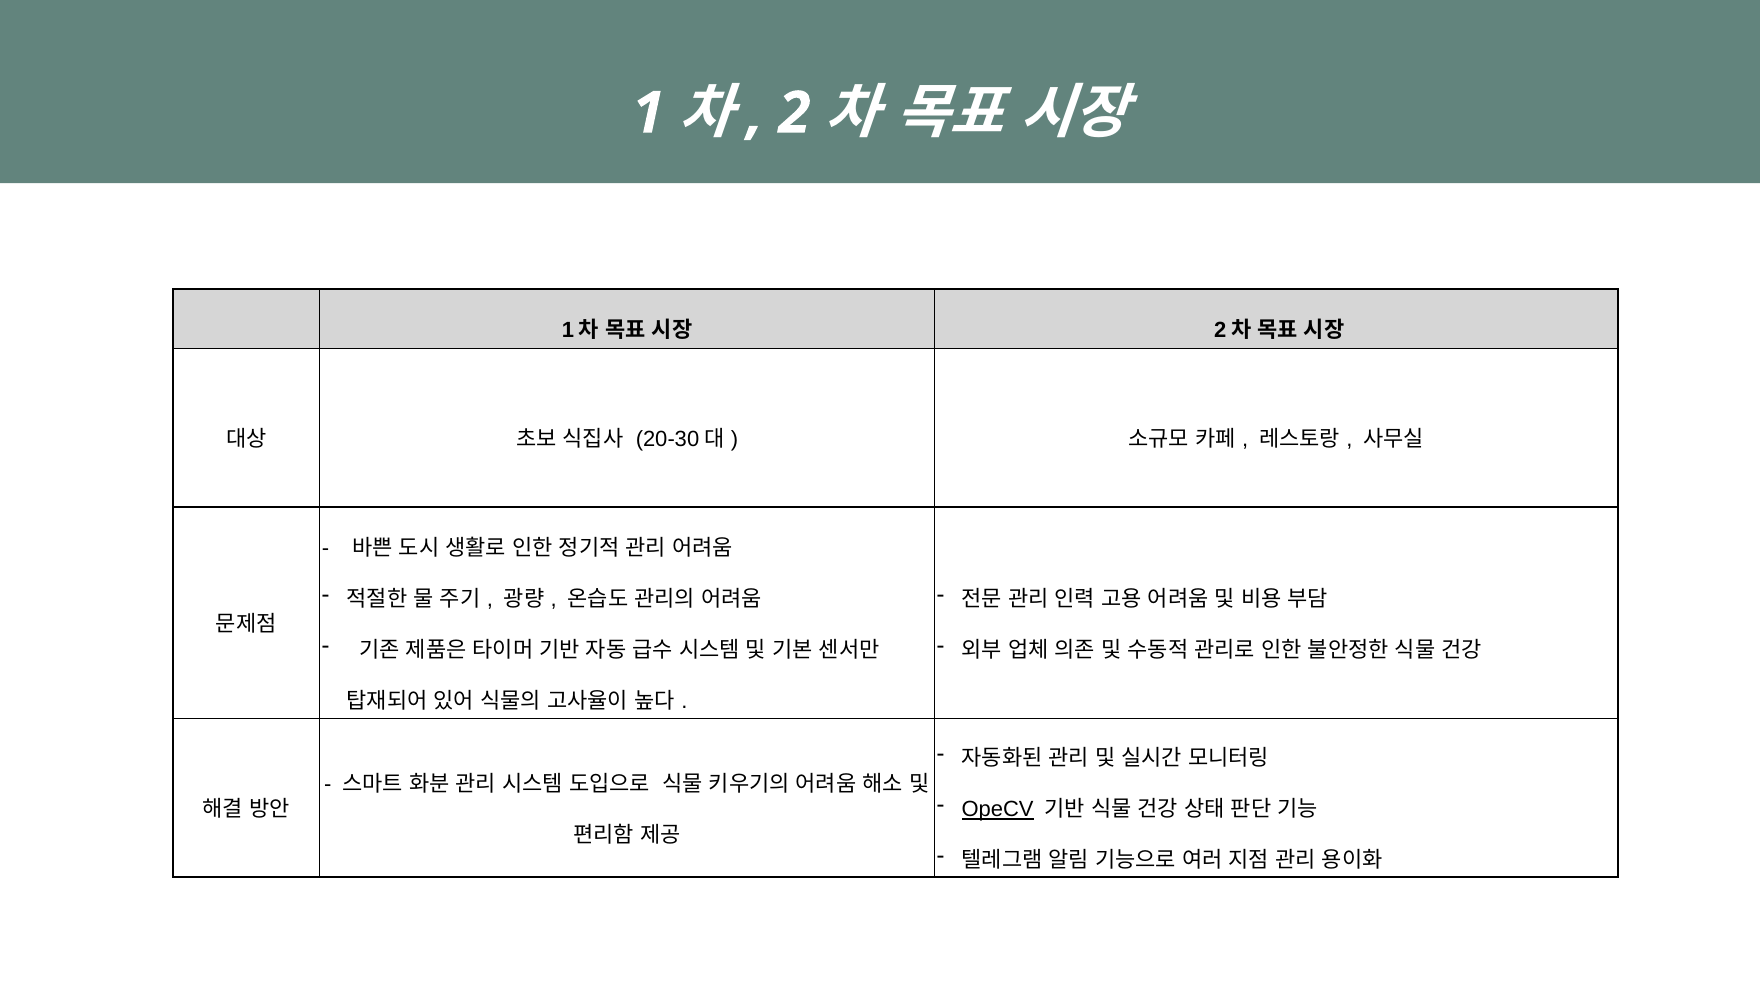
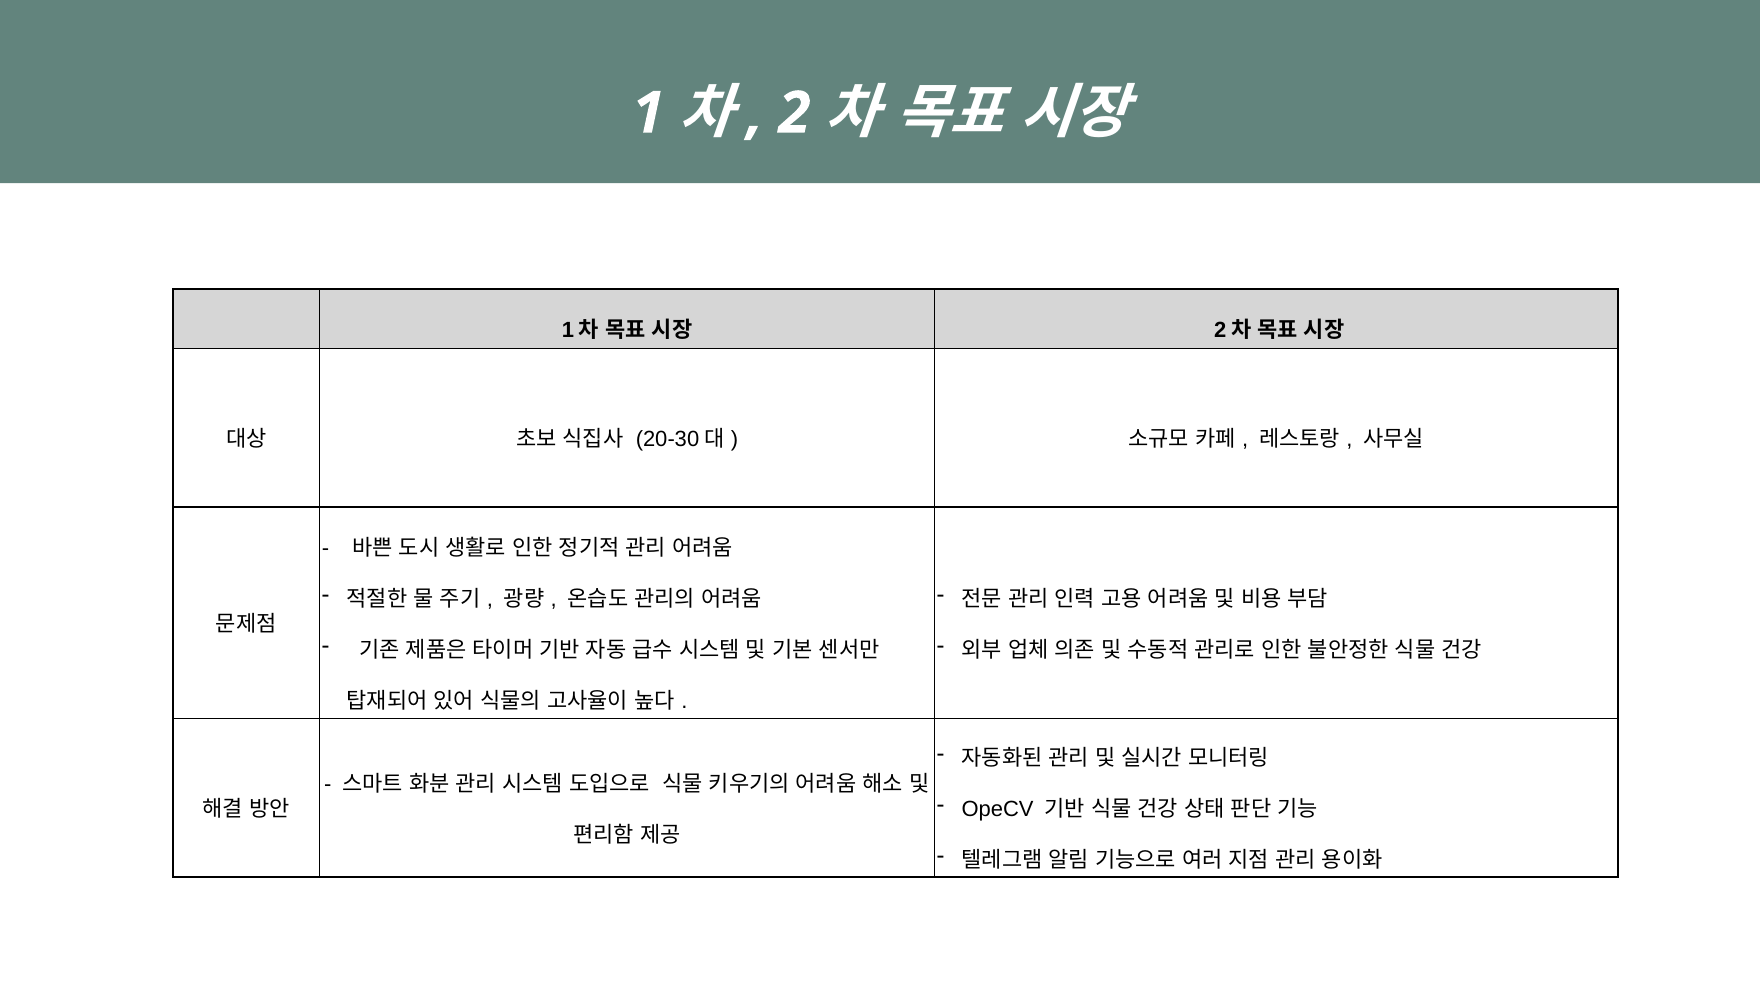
OpeCV underline: present -> none
